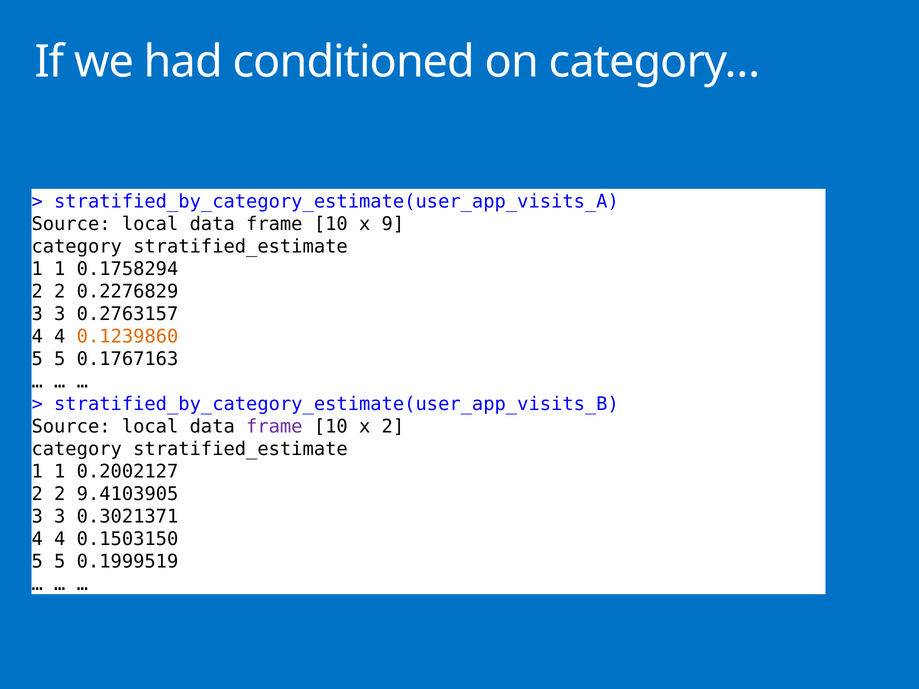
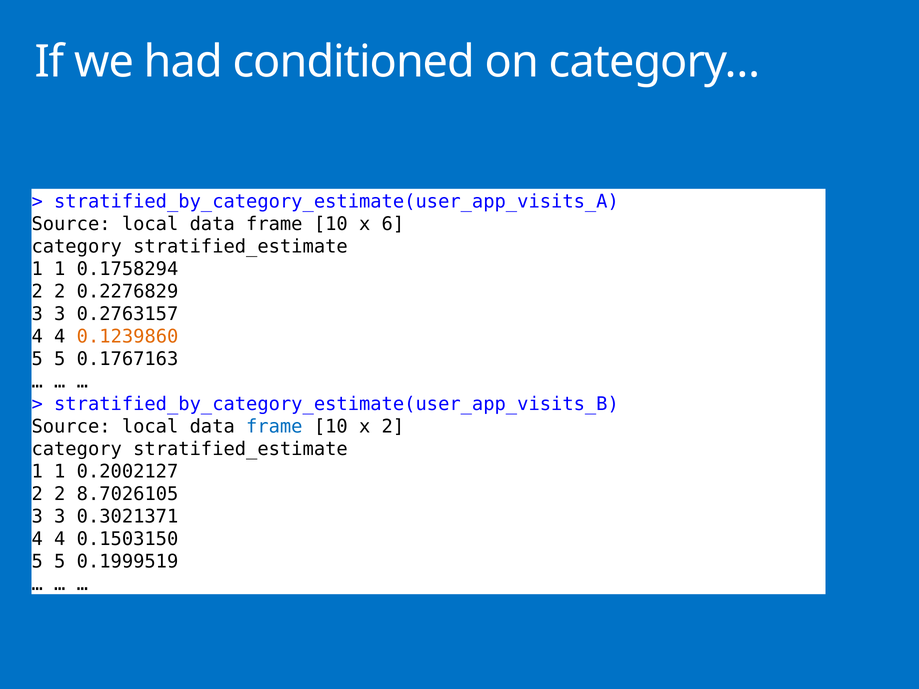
9: 9 -> 6
frame at (274, 427) colour: purple -> blue
9.4103905: 9.4103905 -> 8.7026105
